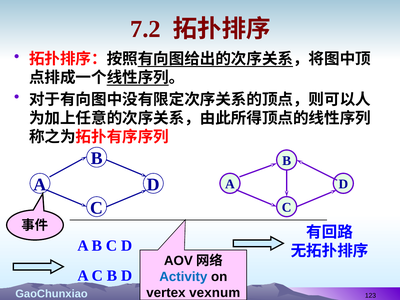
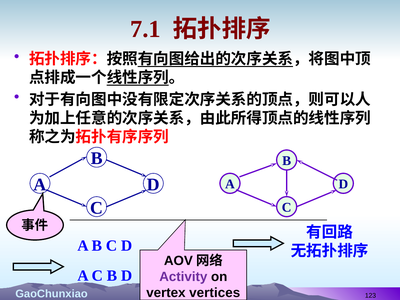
7.2: 7.2 -> 7.1
Activity colour: blue -> purple
vexnum: vexnum -> vertices
